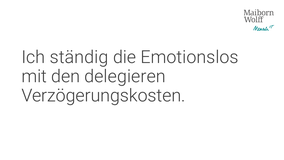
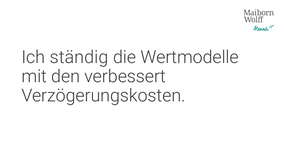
Emotionslos: Emotionslos -> Wertmodelle
delegieren: delegieren -> verbessert
